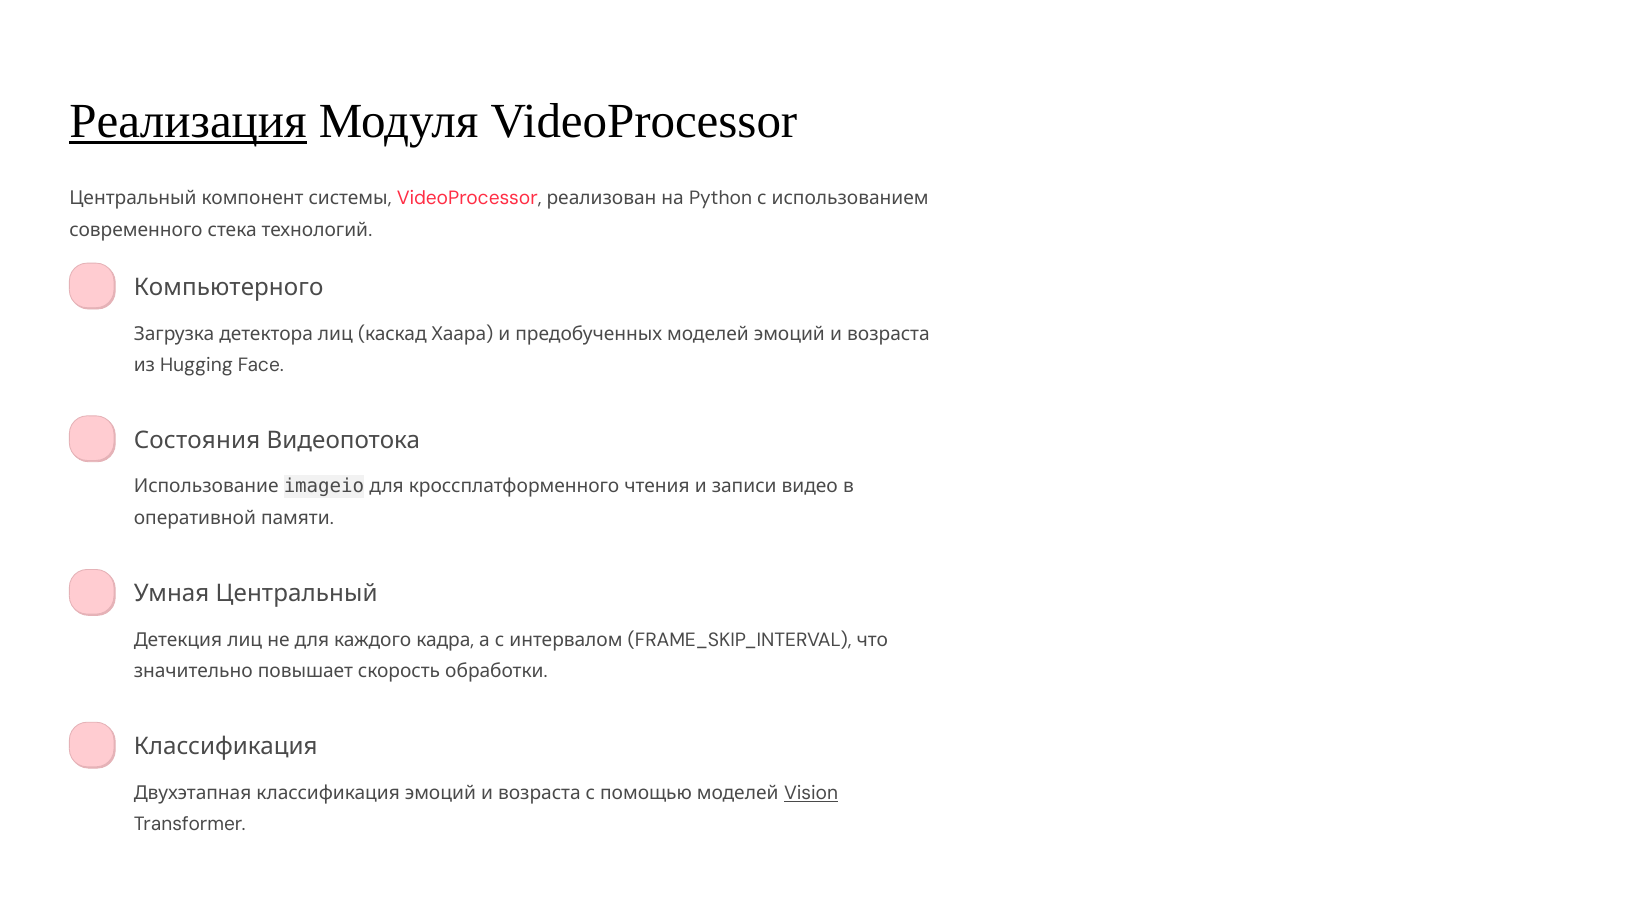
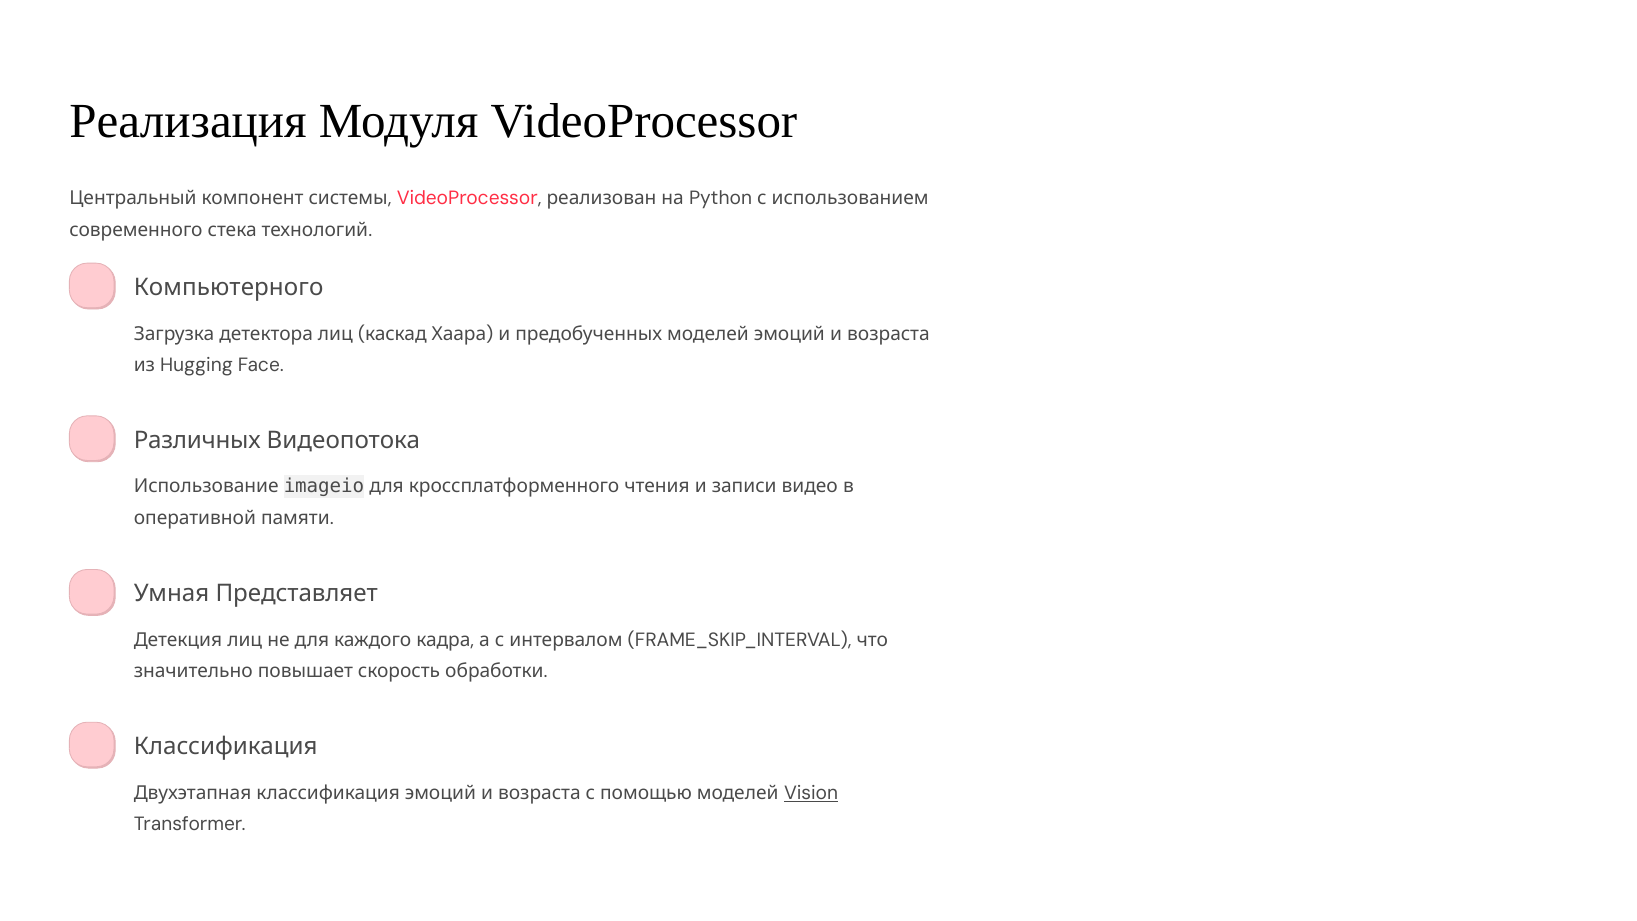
Реализация underline: present -> none
Состояния: Состояния -> Различных
Умная Центральный: Центральный -> Представляет
